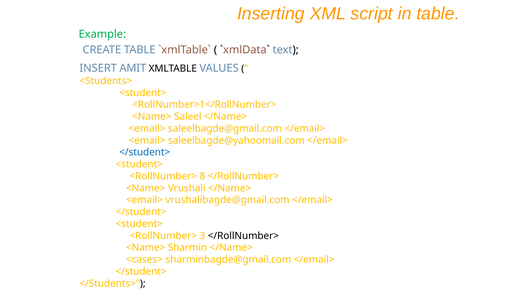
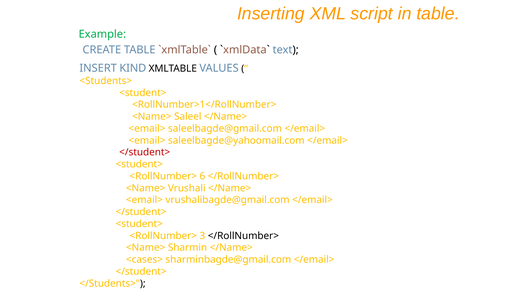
AMIT: AMIT -> KIND
</student> at (145, 152) colour: blue -> red
8: 8 -> 6
